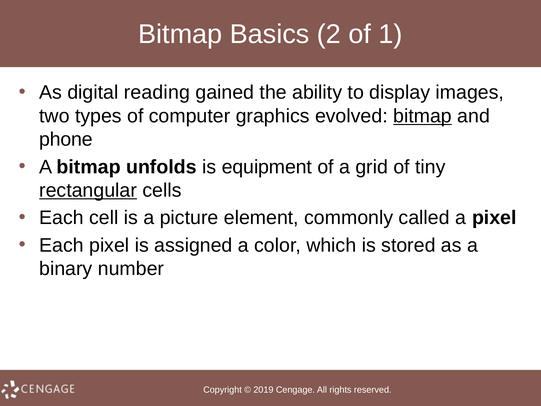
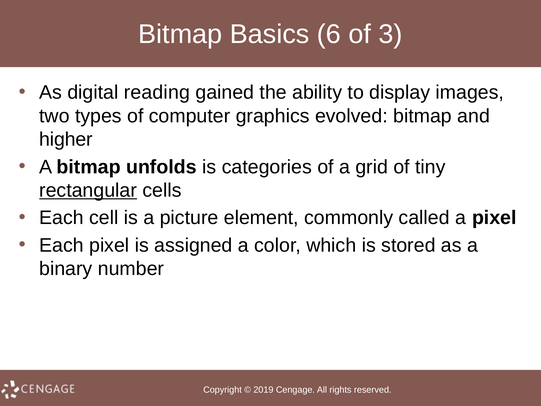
2: 2 -> 6
1: 1 -> 3
bitmap at (423, 116) underline: present -> none
phone: phone -> higher
equipment: equipment -> categories
